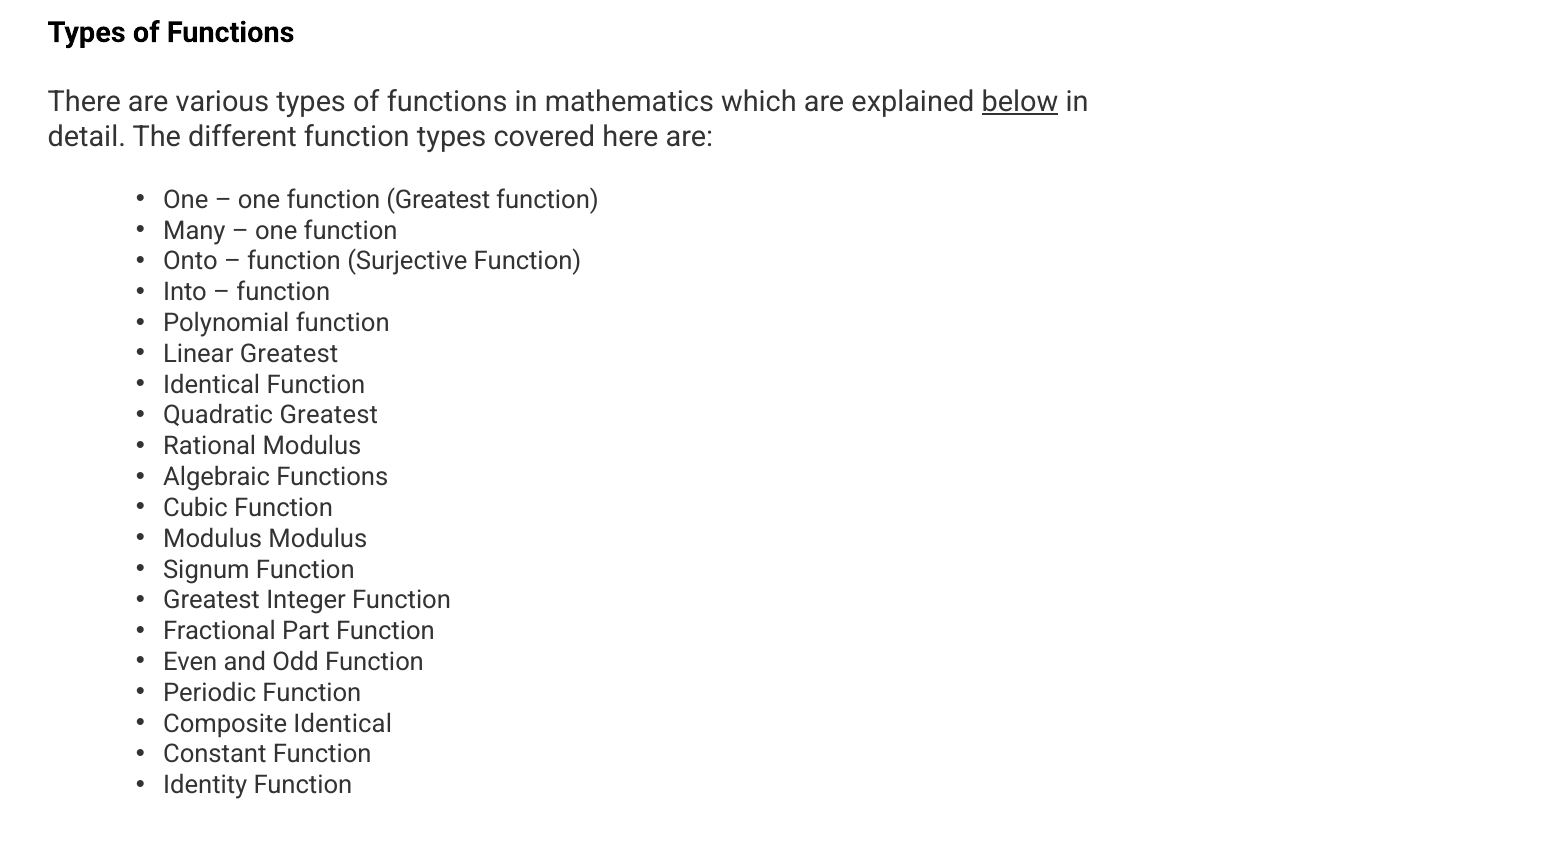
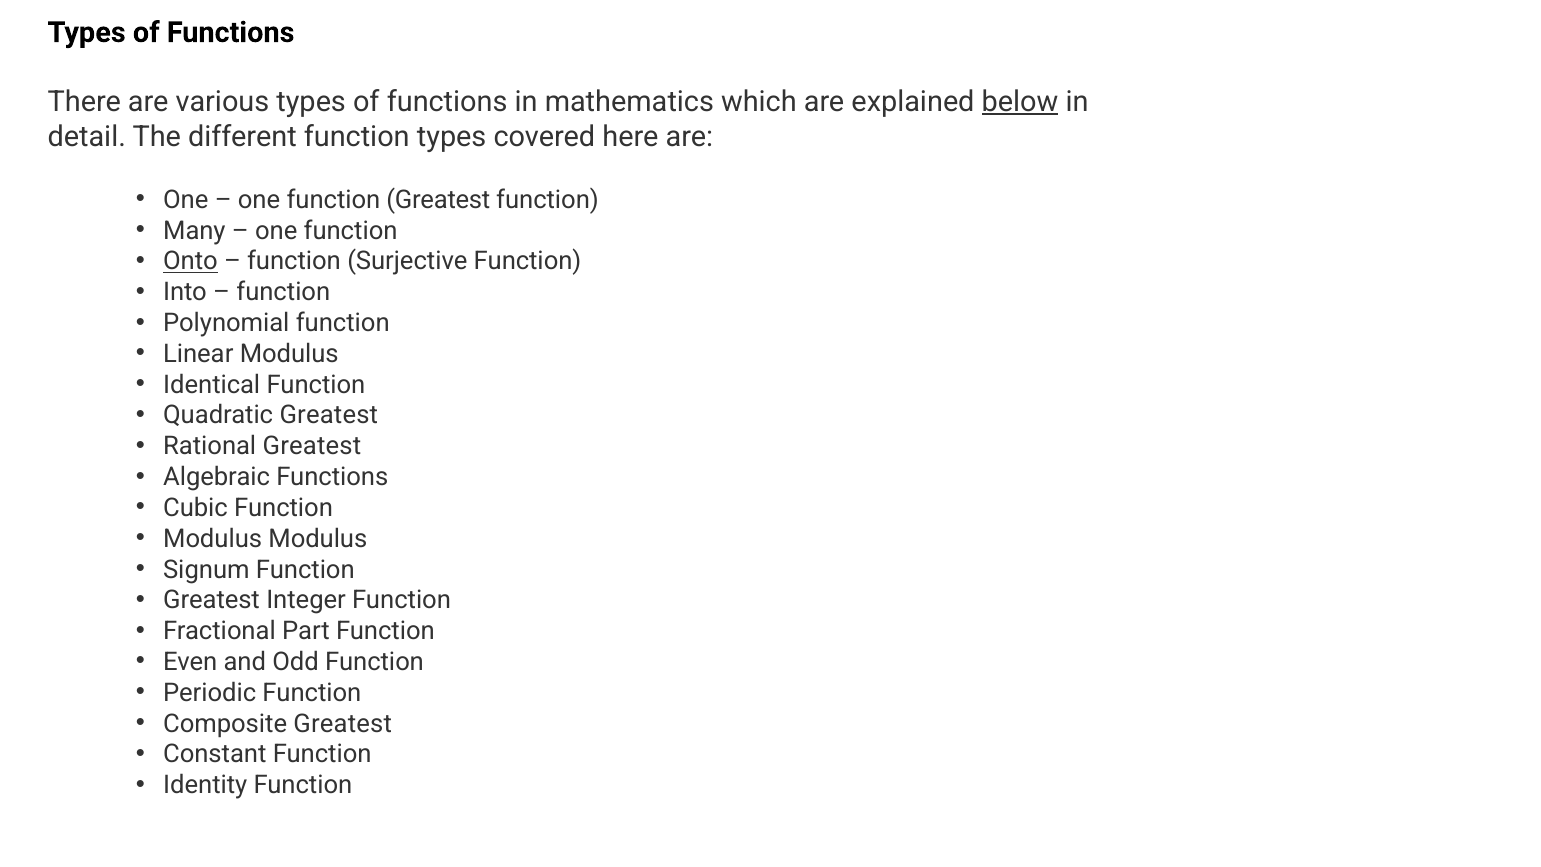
Onto underline: none -> present
Linear Greatest: Greatest -> Modulus
Rational Modulus: Modulus -> Greatest
Composite Identical: Identical -> Greatest
